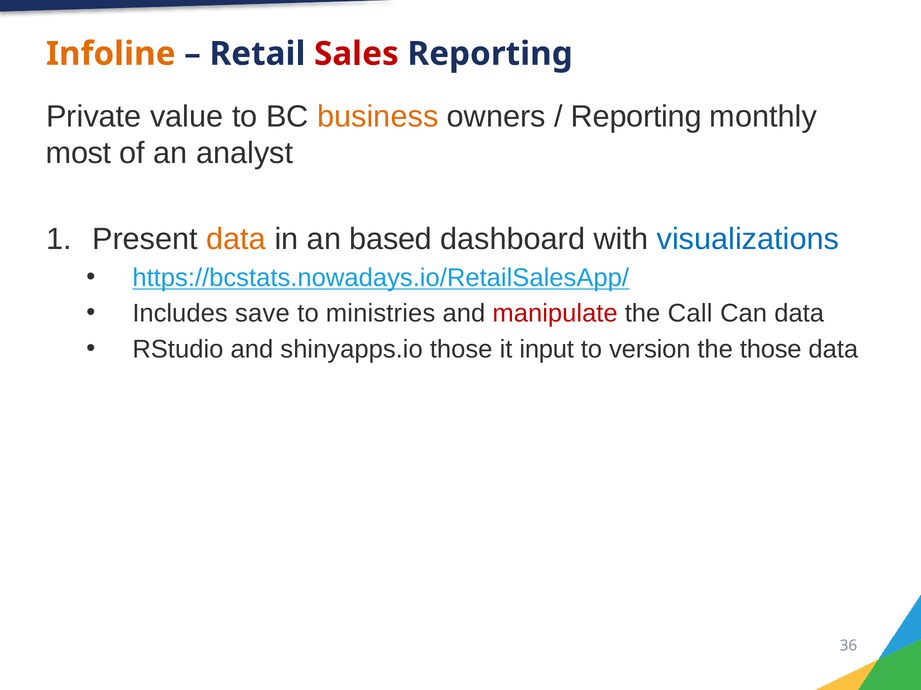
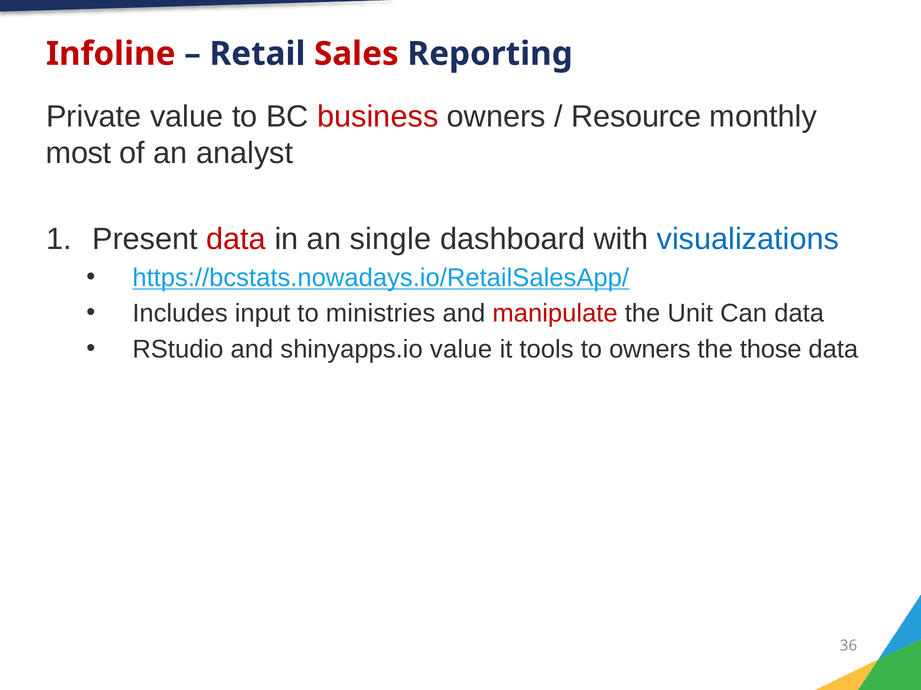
Infoline colour: orange -> red
business colour: orange -> red
Reporting at (636, 117): Reporting -> Resource
data at (236, 239) colour: orange -> red
based: based -> single
save: save -> input
Call: Call -> Unit
shinyapps.io those: those -> value
input: input -> tools
to version: version -> owners
